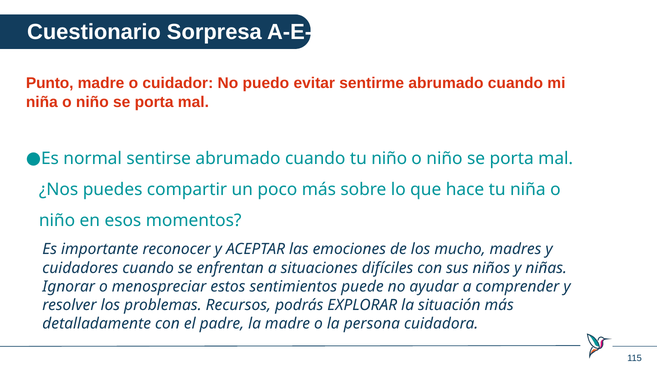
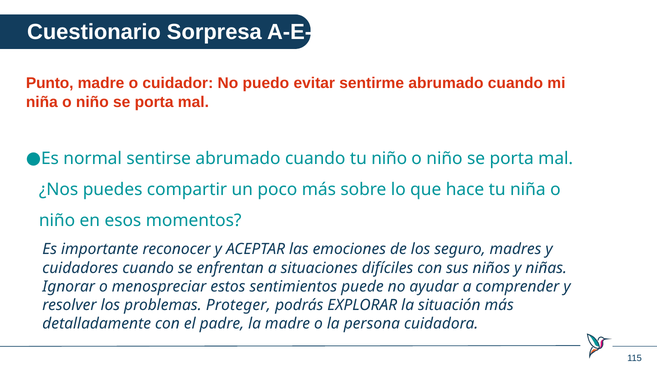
mucho: mucho -> seguro
Recursos: Recursos -> Proteger
